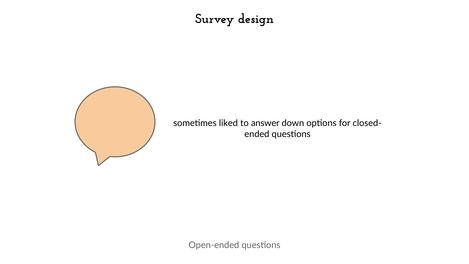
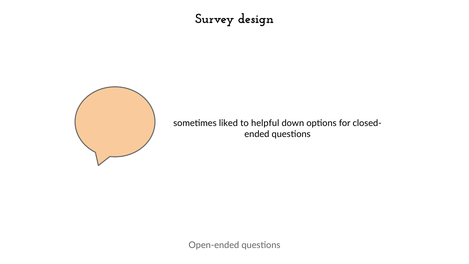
answer: answer -> helpful
